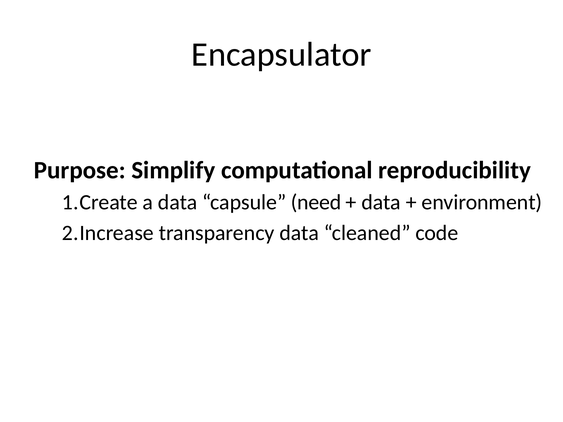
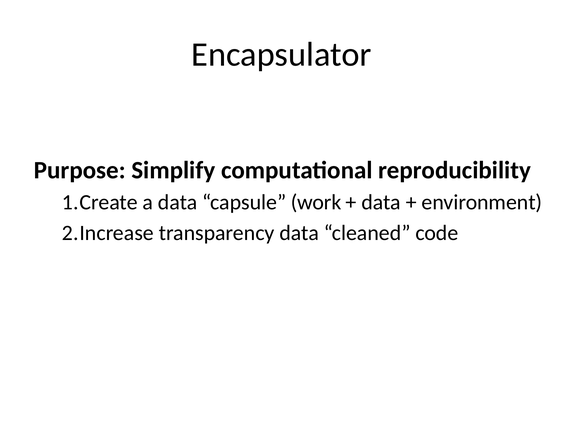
need: need -> work
